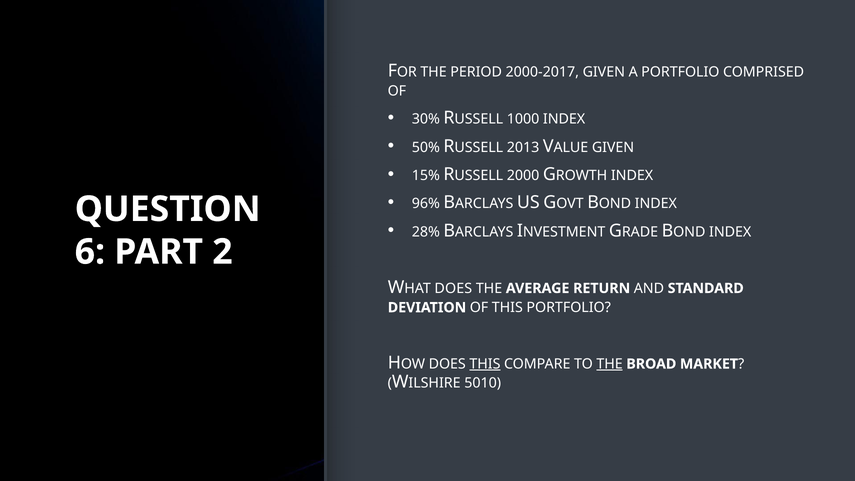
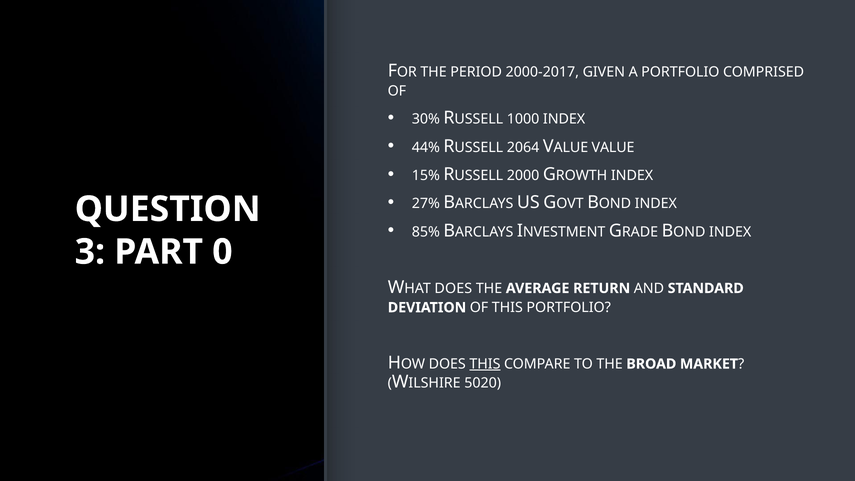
50%: 50% -> 44%
2013: 2013 -> 2064
GIVEN at (613, 147): GIVEN -> VALUE
96%: 96% -> 27%
28%: 28% -> 85%
6: 6 -> 3
2: 2 -> 0
THE at (610, 364) underline: present -> none
5010: 5010 -> 5020
